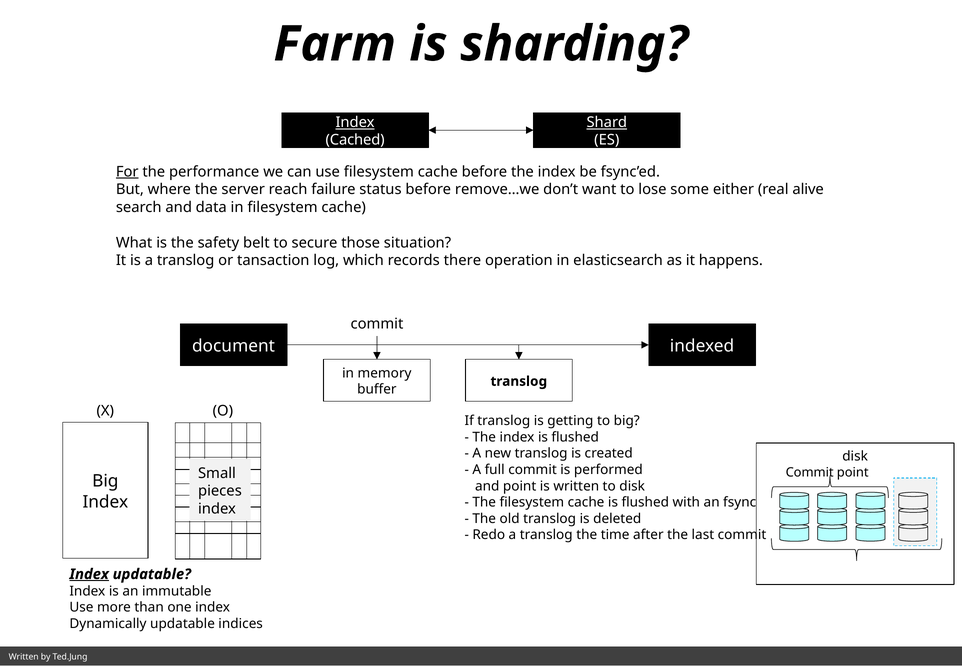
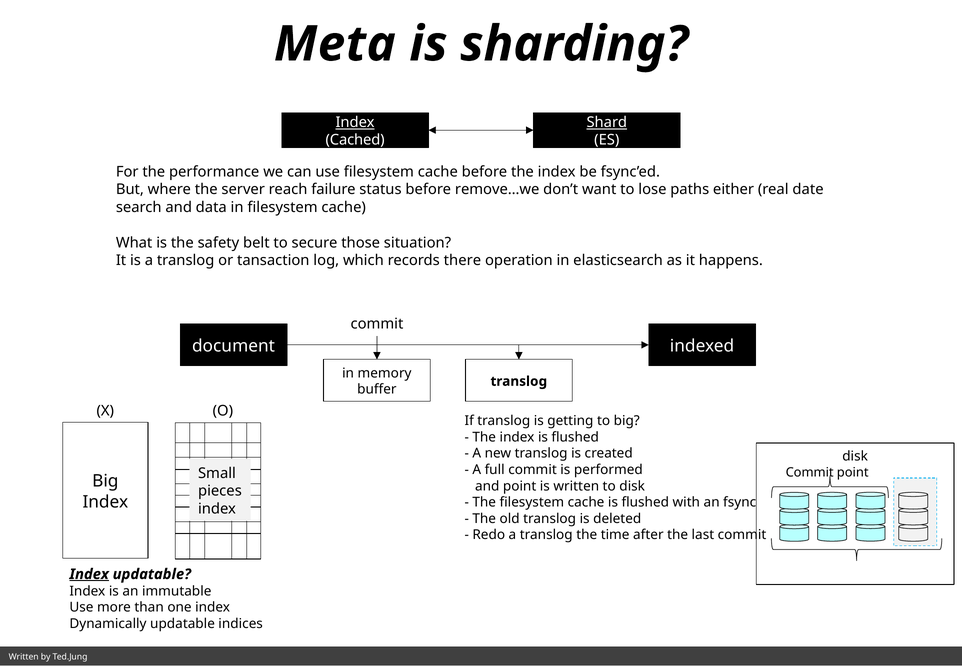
Farm: Farm -> Meta
For underline: present -> none
some: some -> paths
alive: alive -> date
